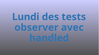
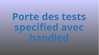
Lundi: Lundi -> Porte
observer: observer -> specified
